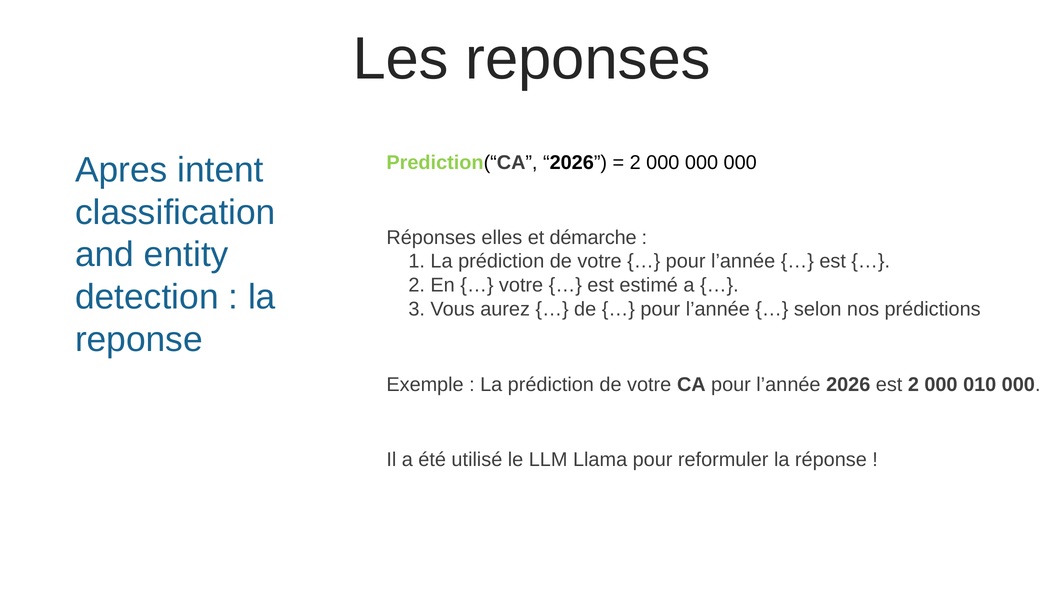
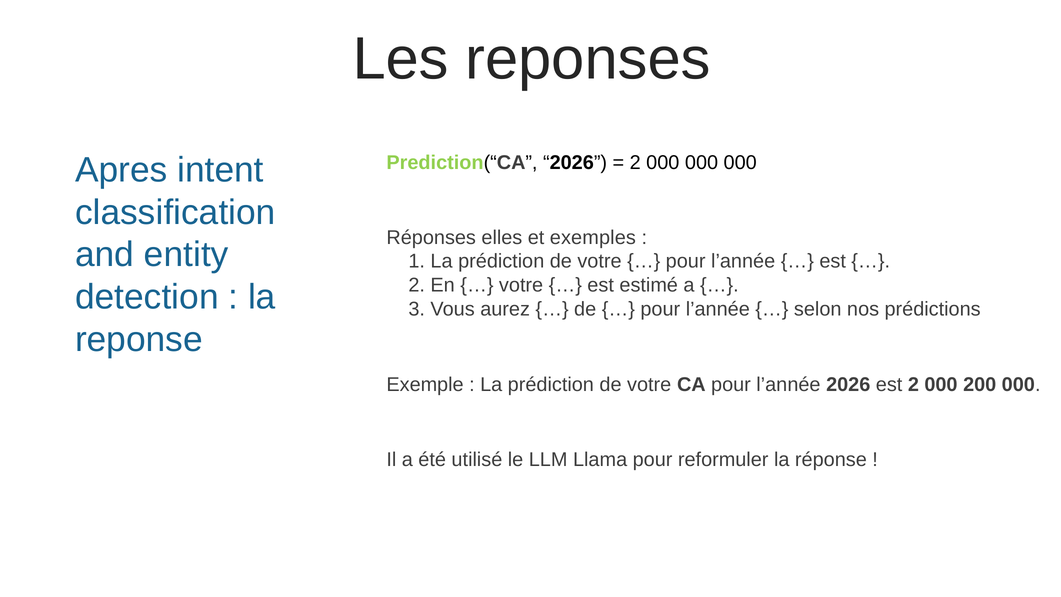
démarche: démarche -> exemples
010: 010 -> 200
